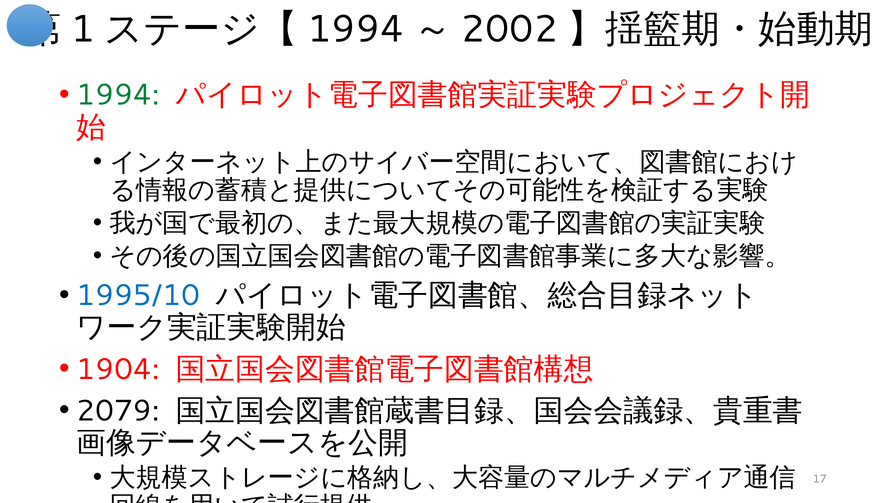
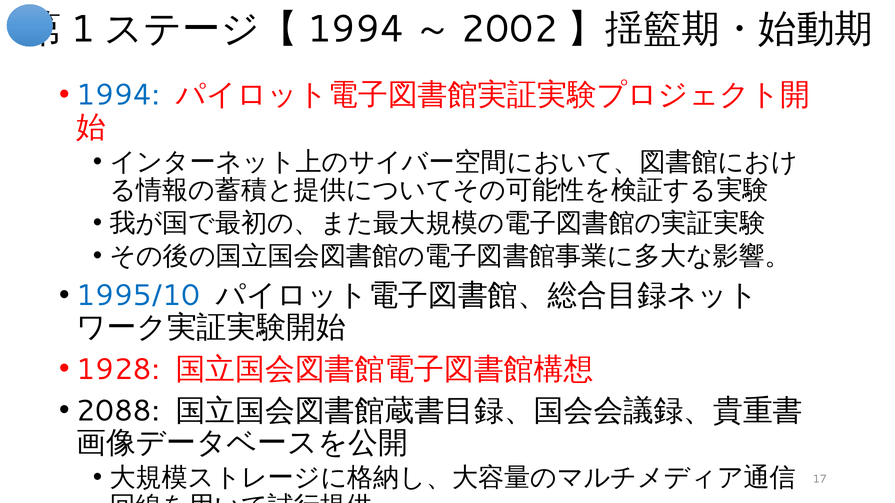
1994 colour: green -> blue
1904: 1904 -> 1928
2079: 2079 -> 2088
